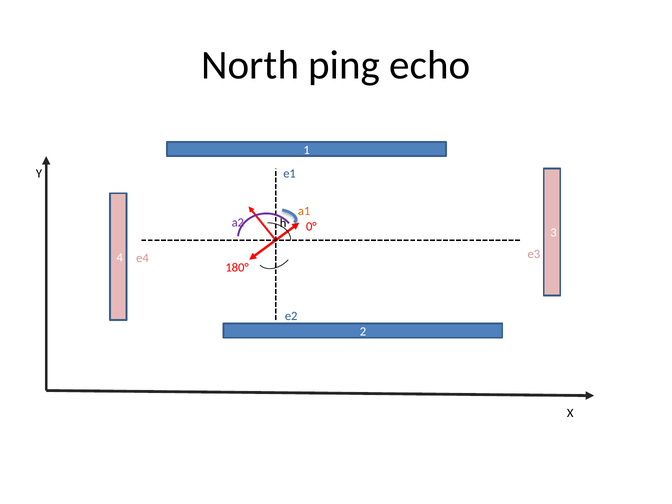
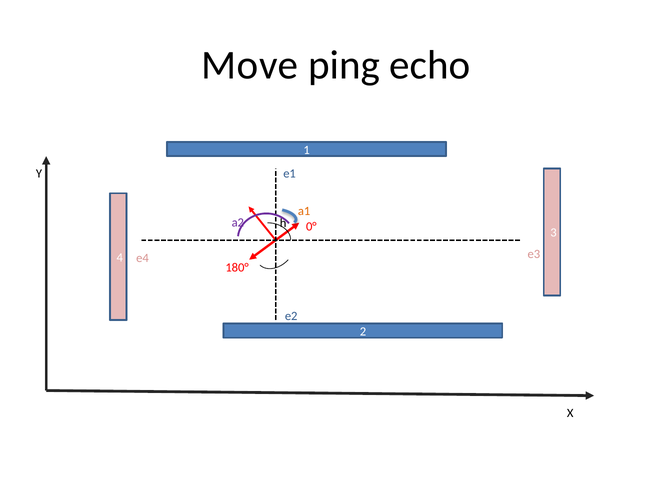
North: North -> Move
